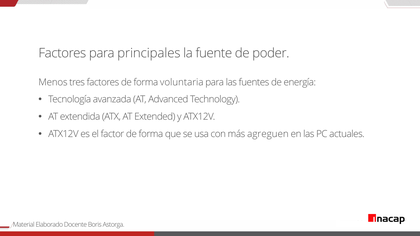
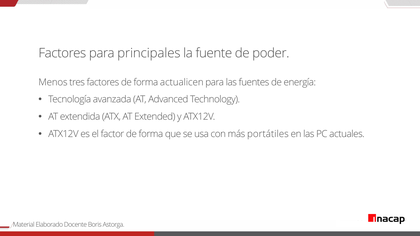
voluntaria: voluntaria -> actualicen
agreguen: agreguen -> portátiles
